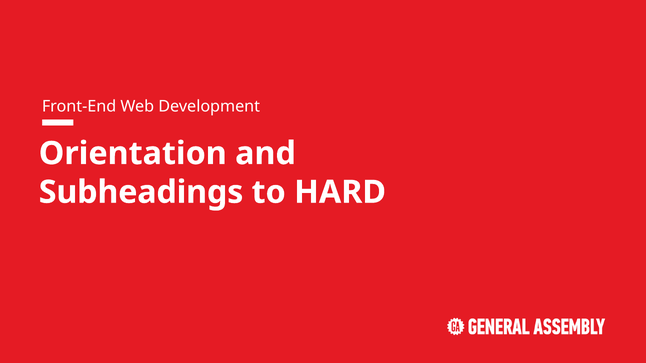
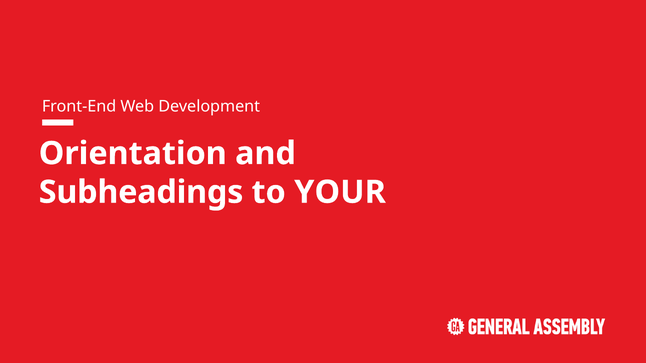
HARD: HARD -> YOUR
